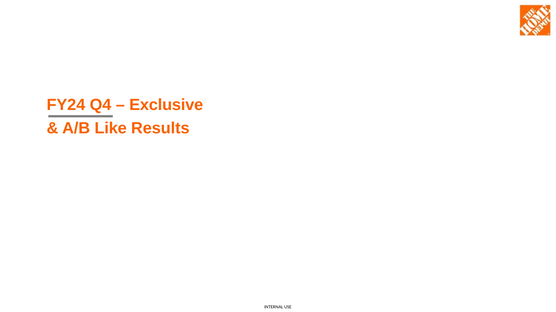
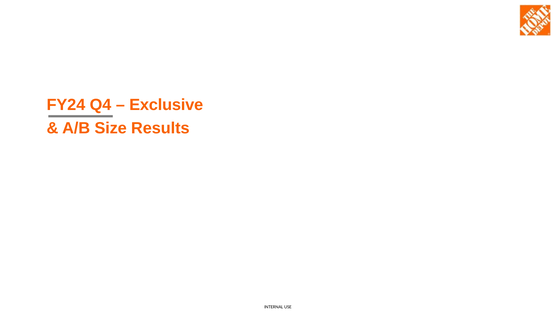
Like: Like -> Size
